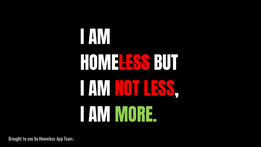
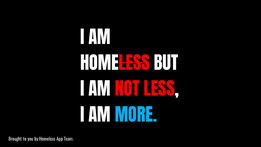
MORE colour: light green -> light blue
